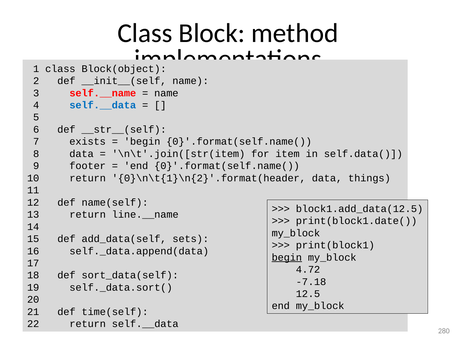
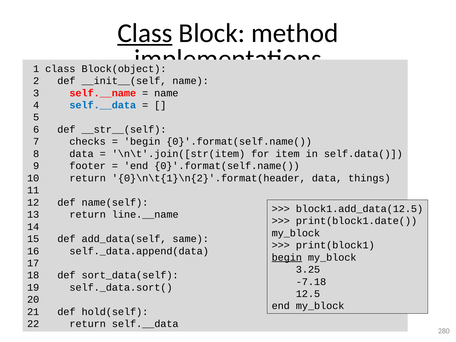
Class at (145, 33) underline: none -> present
exists: exists -> checks
sets: sets -> same
4.72: 4.72 -> 3.25
time(self: time(self -> hold(self
